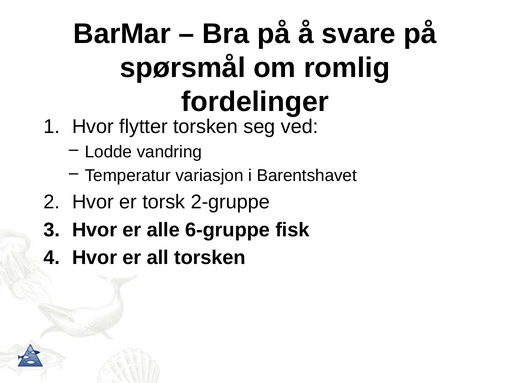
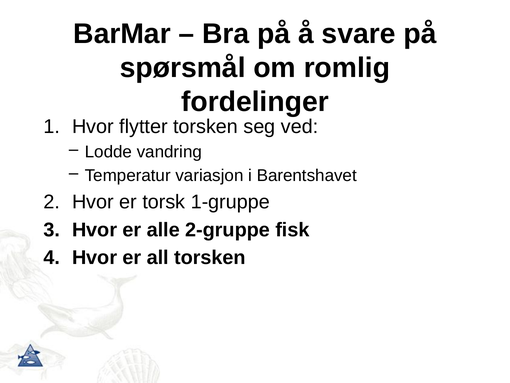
2-gruppe: 2-gruppe -> 1-gruppe
6-gruppe: 6-gruppe -> 2-gruppe
